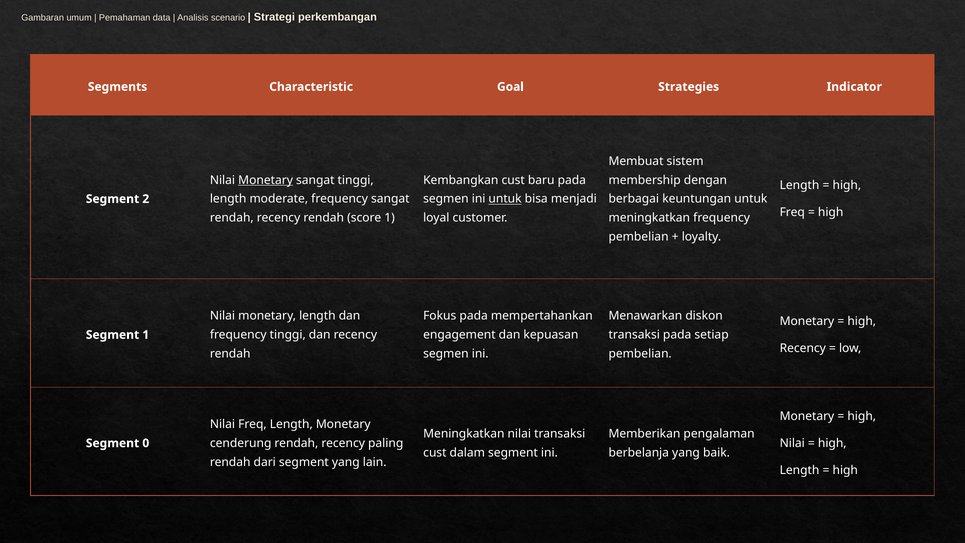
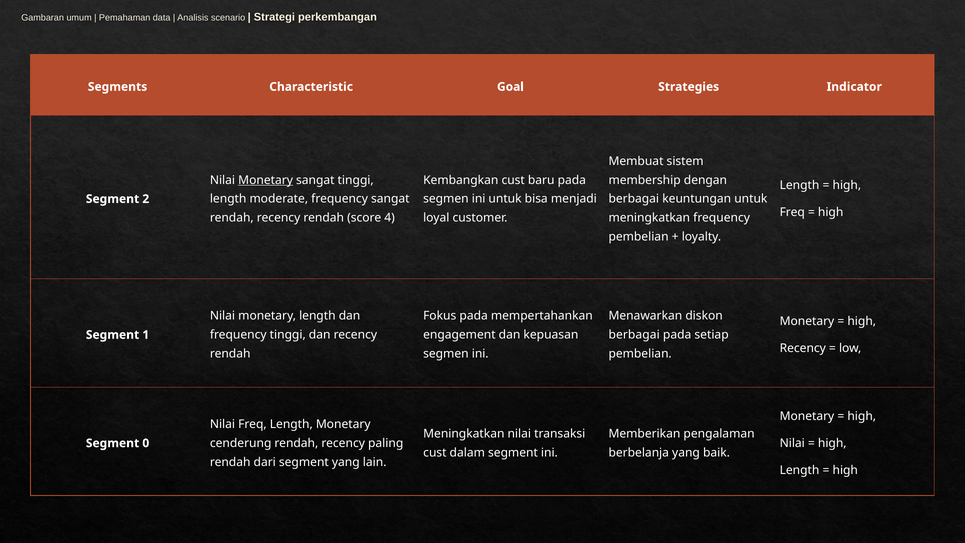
untuk at (505, 199) underline: present -> none
score 1: 1 -> 4
transaksi at (634, 335): transaksi -> berbagai
